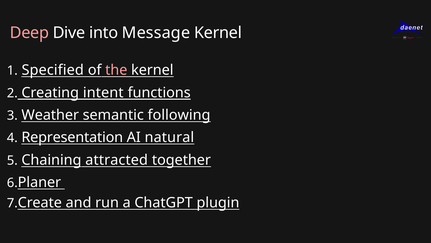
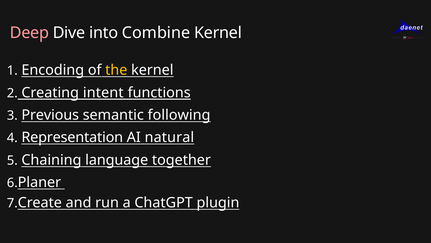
Message: Message -> Combine
Specified: Specified -> Encoding
the colour: pink -> yellow
Weather: Weather -> Previous
attracted: attracted -> language
